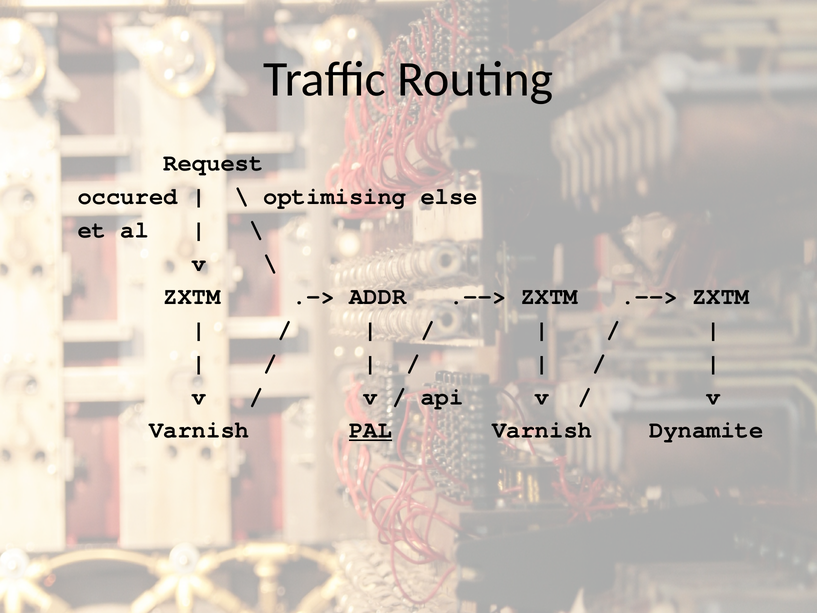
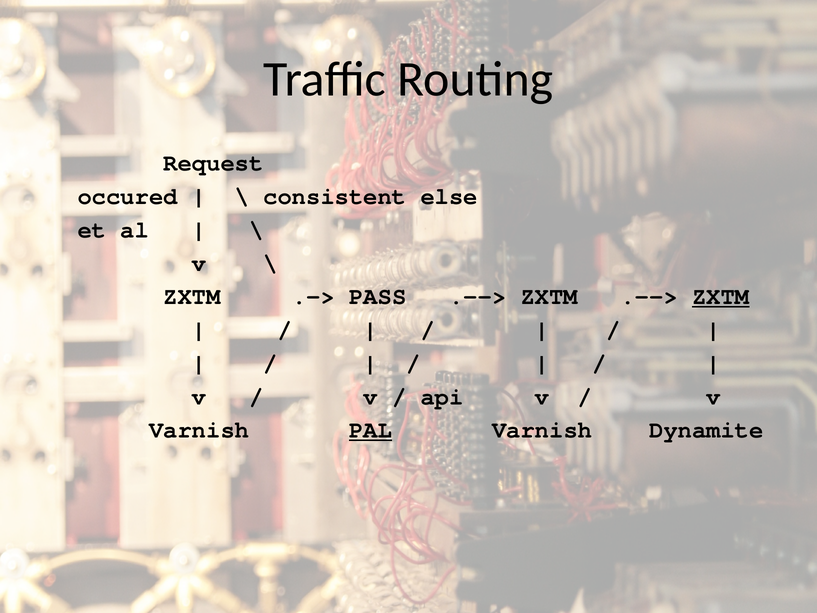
optimising: optimising -> consistent
ADDR: ADDR -> PASS
ZXTM at (721, 296) underline: none -> present
